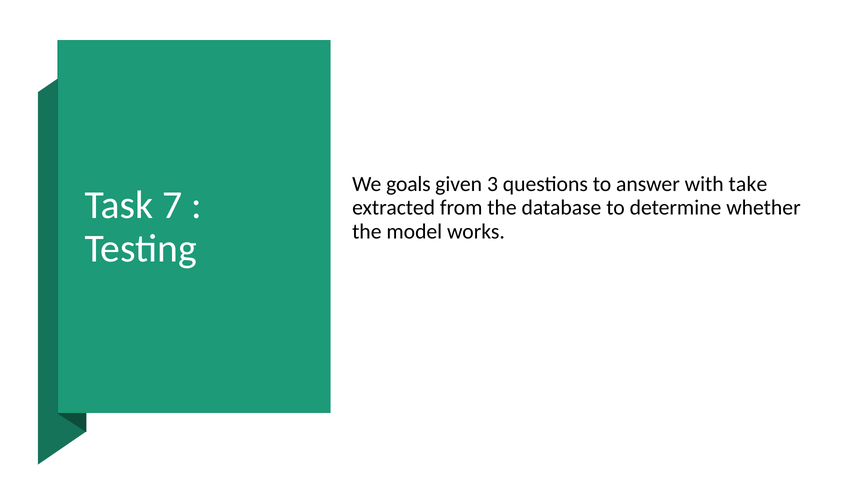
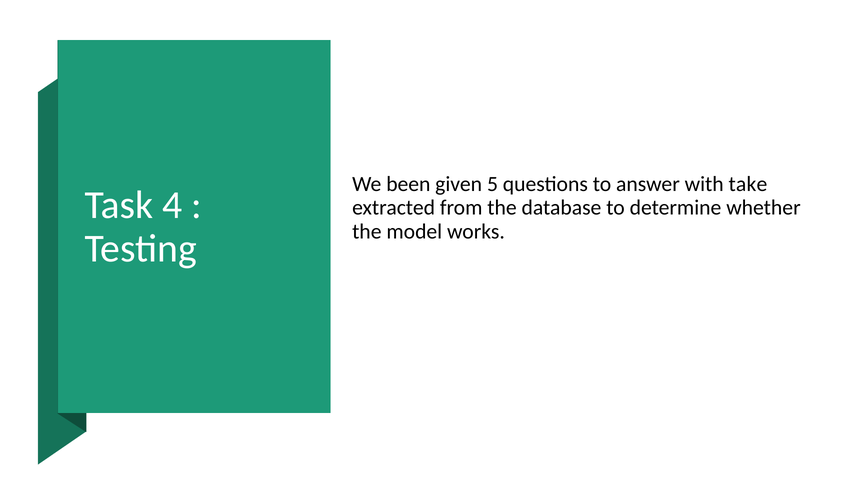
goals: goals -> been
3: 3 -> 5
7: 7 -> 4
